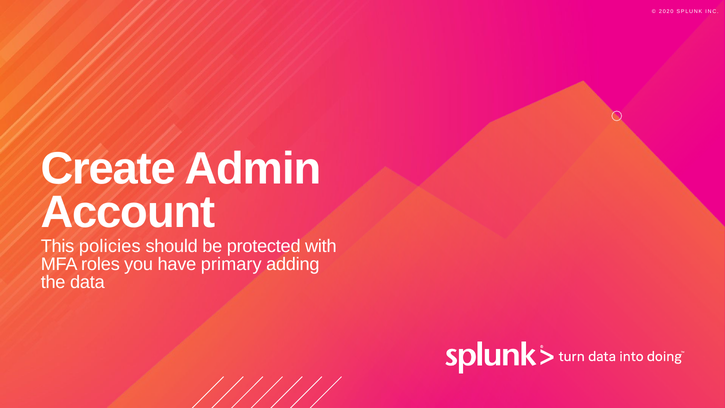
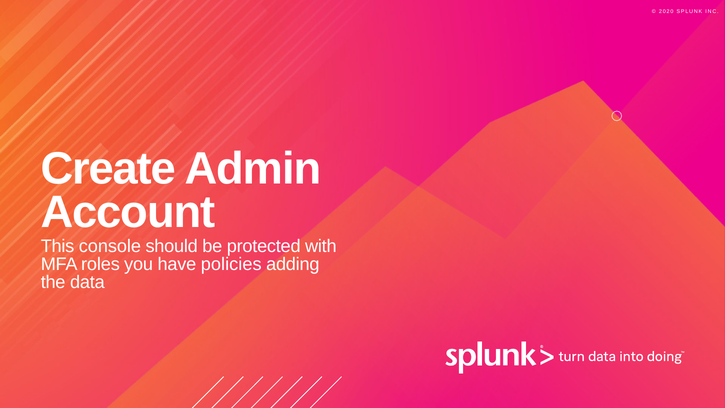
policies: policies -> console
primary: primary -> policies
